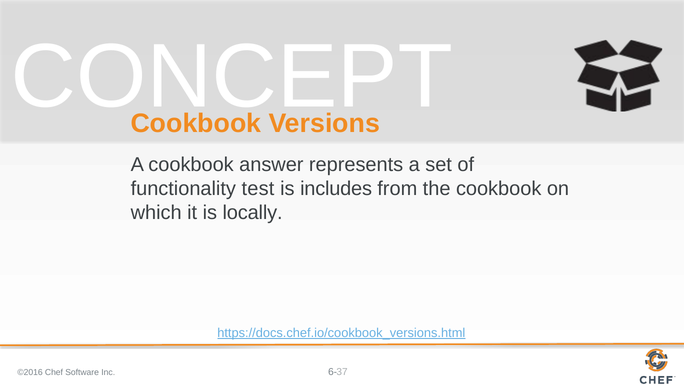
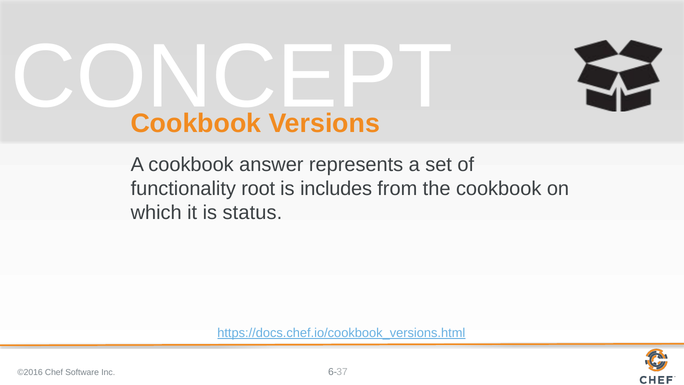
test: test -> root
locally: locally -> status
